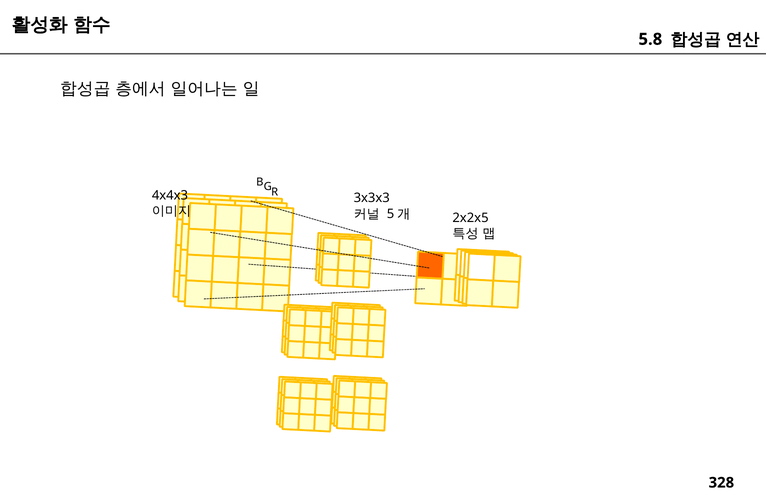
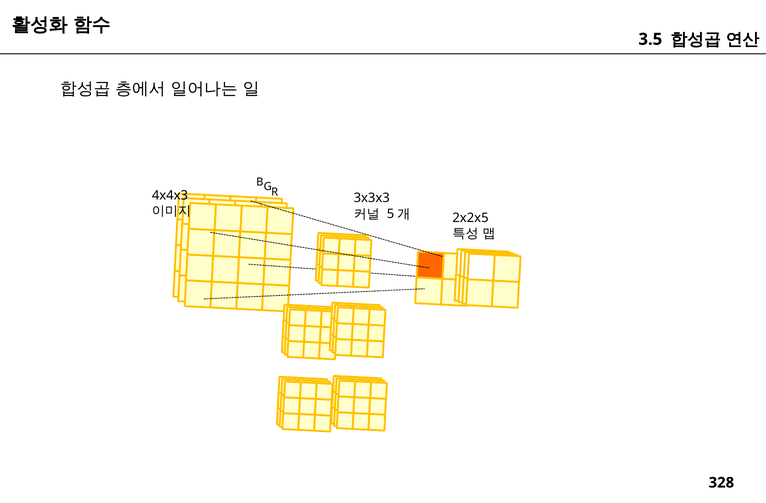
5.8: 5.8 -> 3.5
